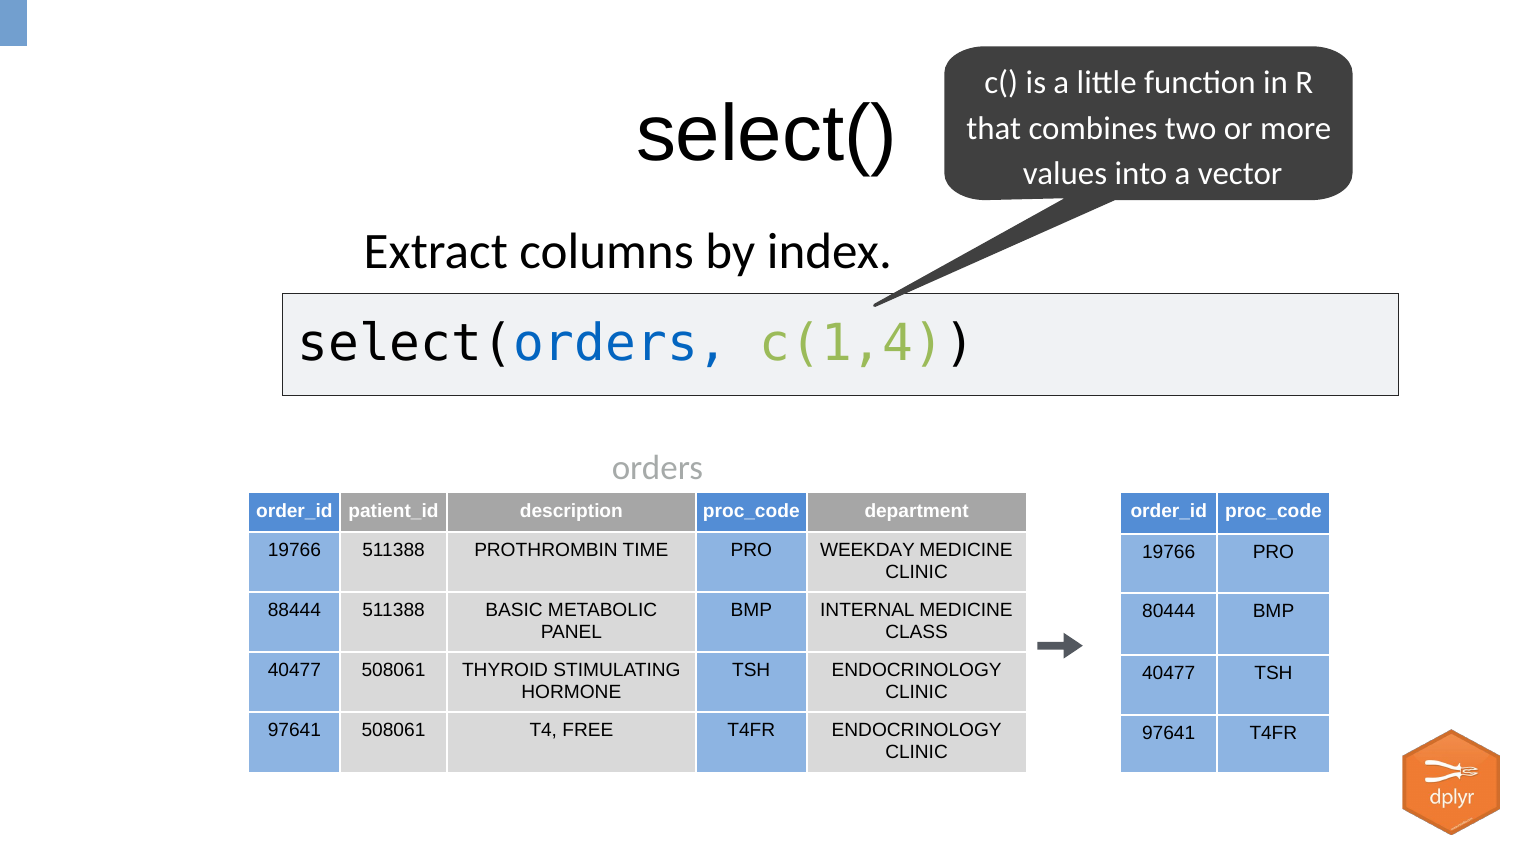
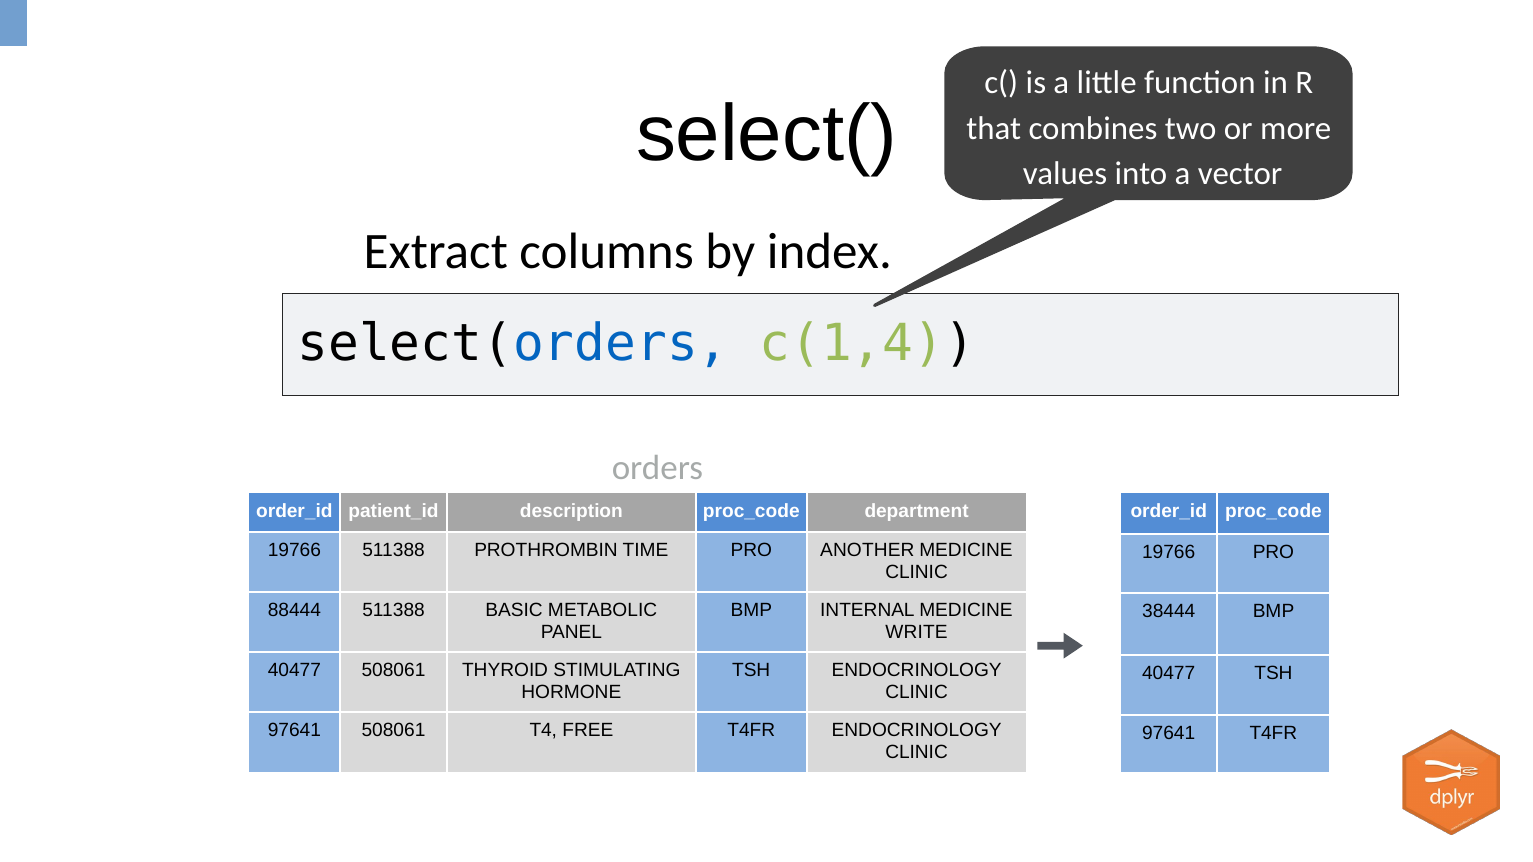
WEEKDAY: WEEKDAY -> ANOTHER
80444: 80444 -> 38444
CLASS: CLASS -> WRITE
